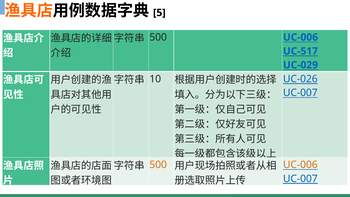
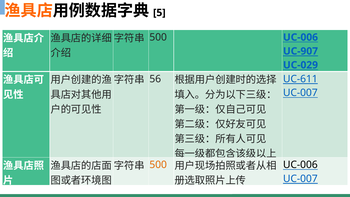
UC-517: UC-517 -> UC-907
10: 10 -> 56
UC-026: UC-026 -> UC-611
UC-006 at (300, 165) colour: orange -> black
